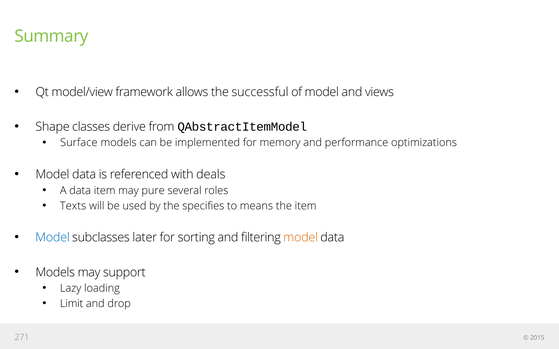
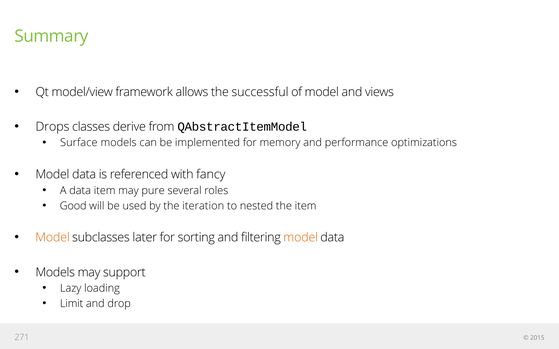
Shape: Shape -> Drops
deals: deals -> fancy
Texts: Texts -> Good
specifies: specifies -> iteration
means: means -> nested
Model at (53, 238) colour: blue -> orange
